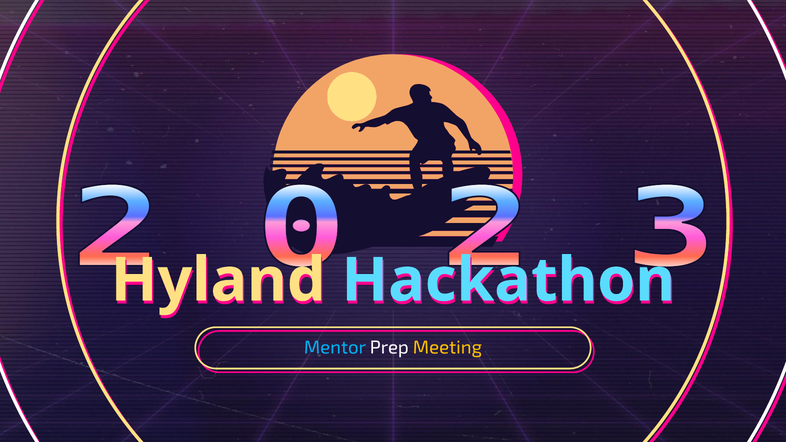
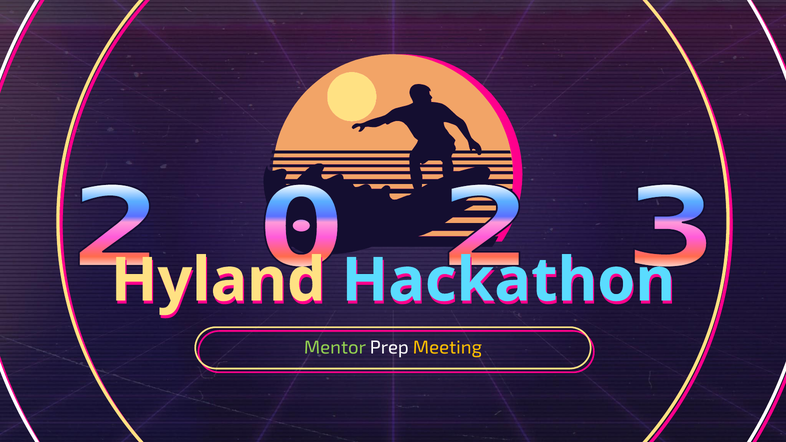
Mentor colour: light blue -> light green
